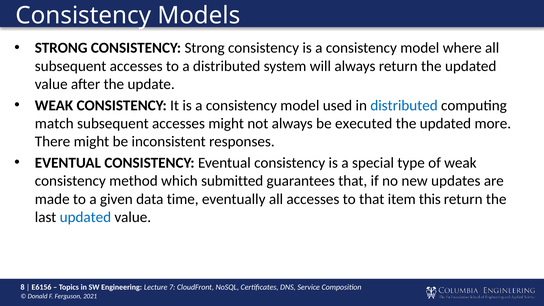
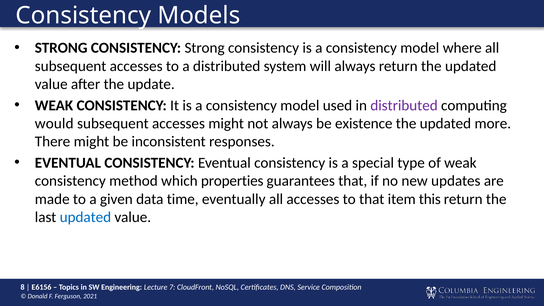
distributed at (404, 105) colour: blue -> purple
match: match -> would
executed: executed -> existence
submitted: submitted -> properties
